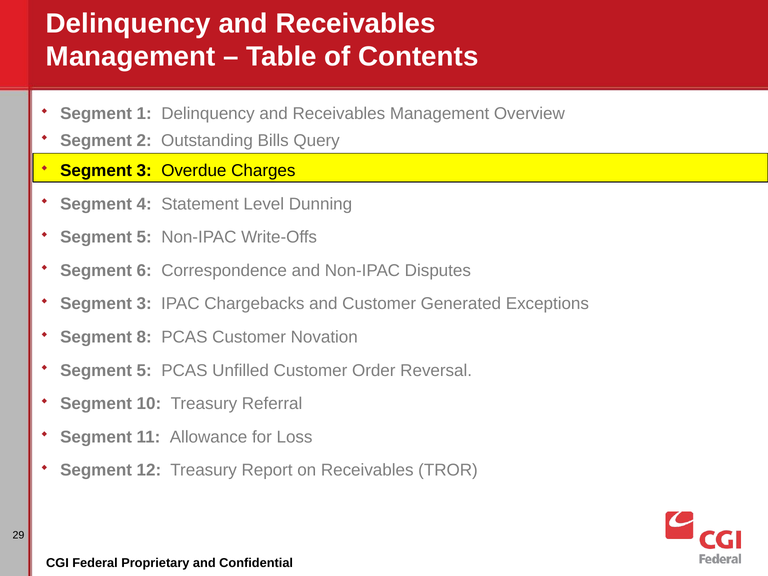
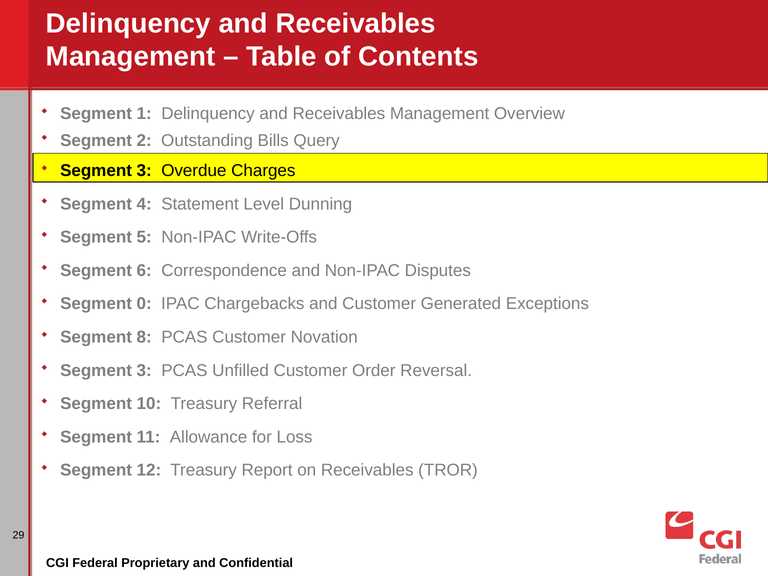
3 at (144, 304): 3 -> 0
5 at (144, 370): 5 -> 3
